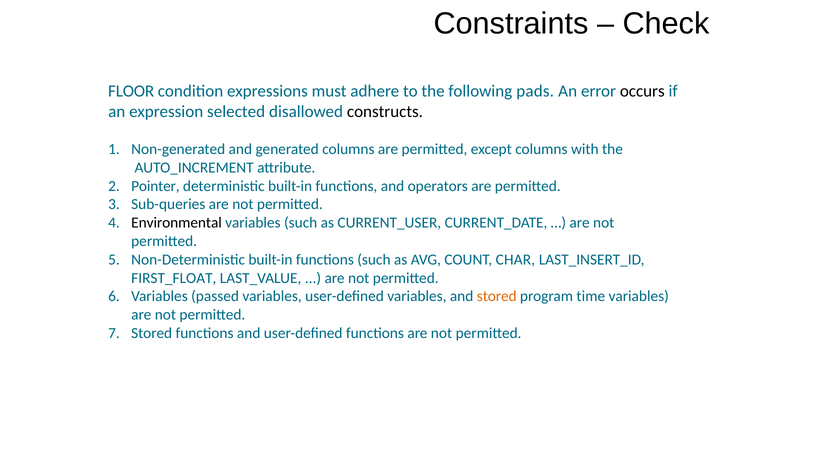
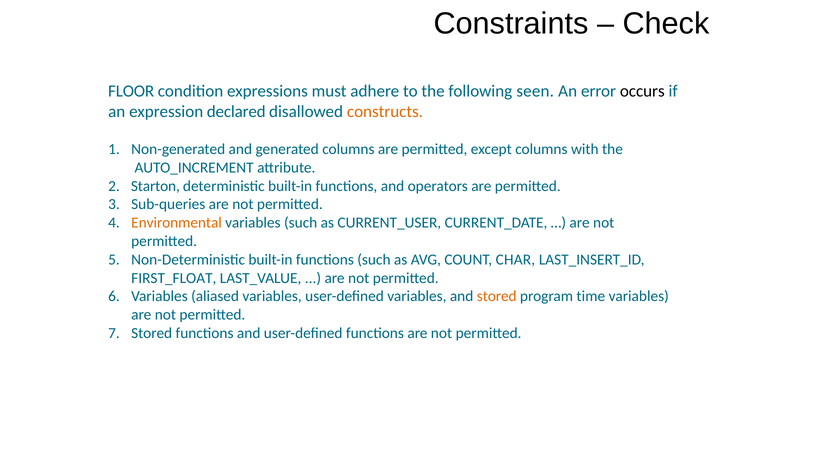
pads: pads -> seen
selected: selected -> declared
constructs colour: black -> orange
Pointer: Pointer -> Starton
Environmental colour: black -> orange
passed: passed -> aliased
